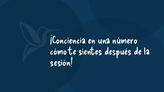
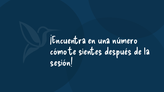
¡Conciencia: ¡Conciencia -> ¡Encuentra
